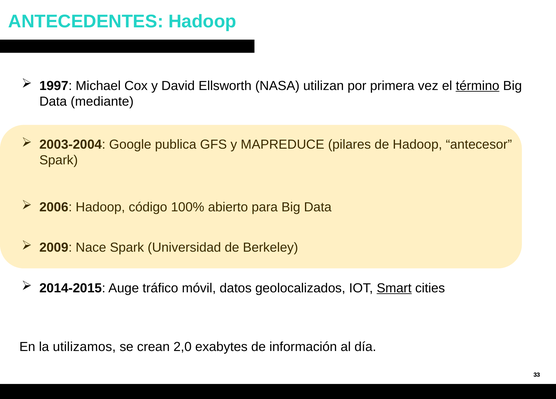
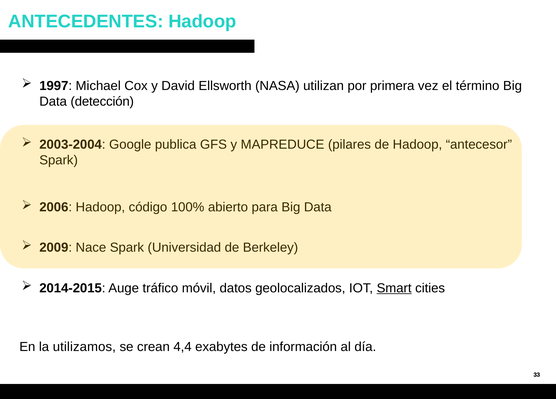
término underline: present -> none
mediante: mediante -> detección
2,0: 2,0 -> 4,4
